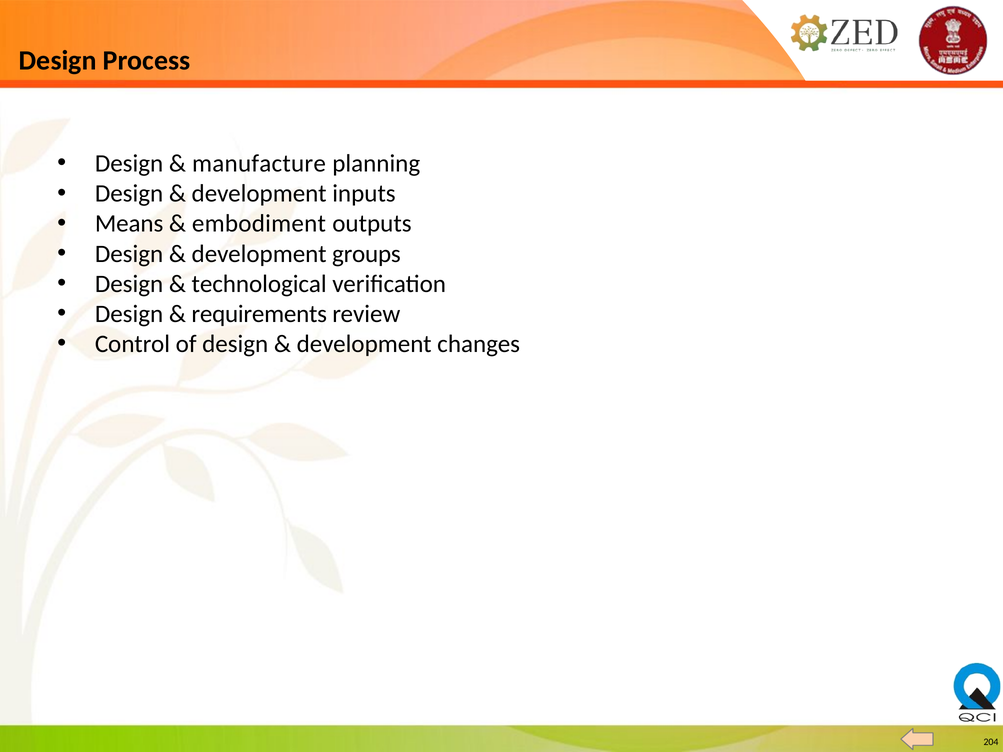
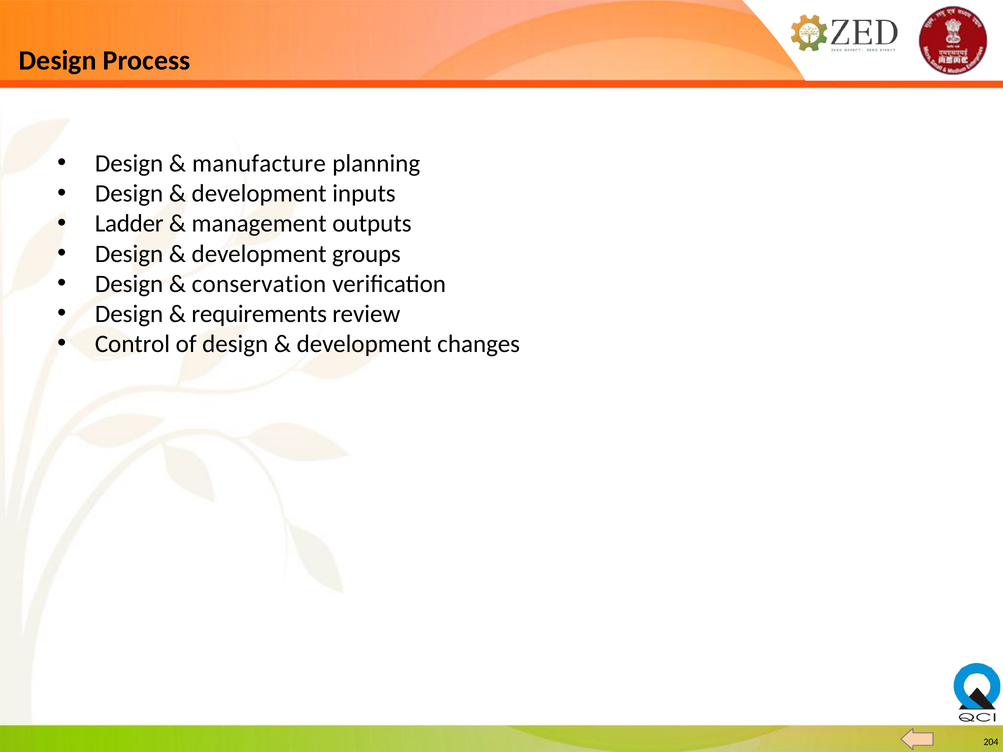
Means: Means -> Ladder
embodiment: embodiment -> management
technological: technological -> conservation
